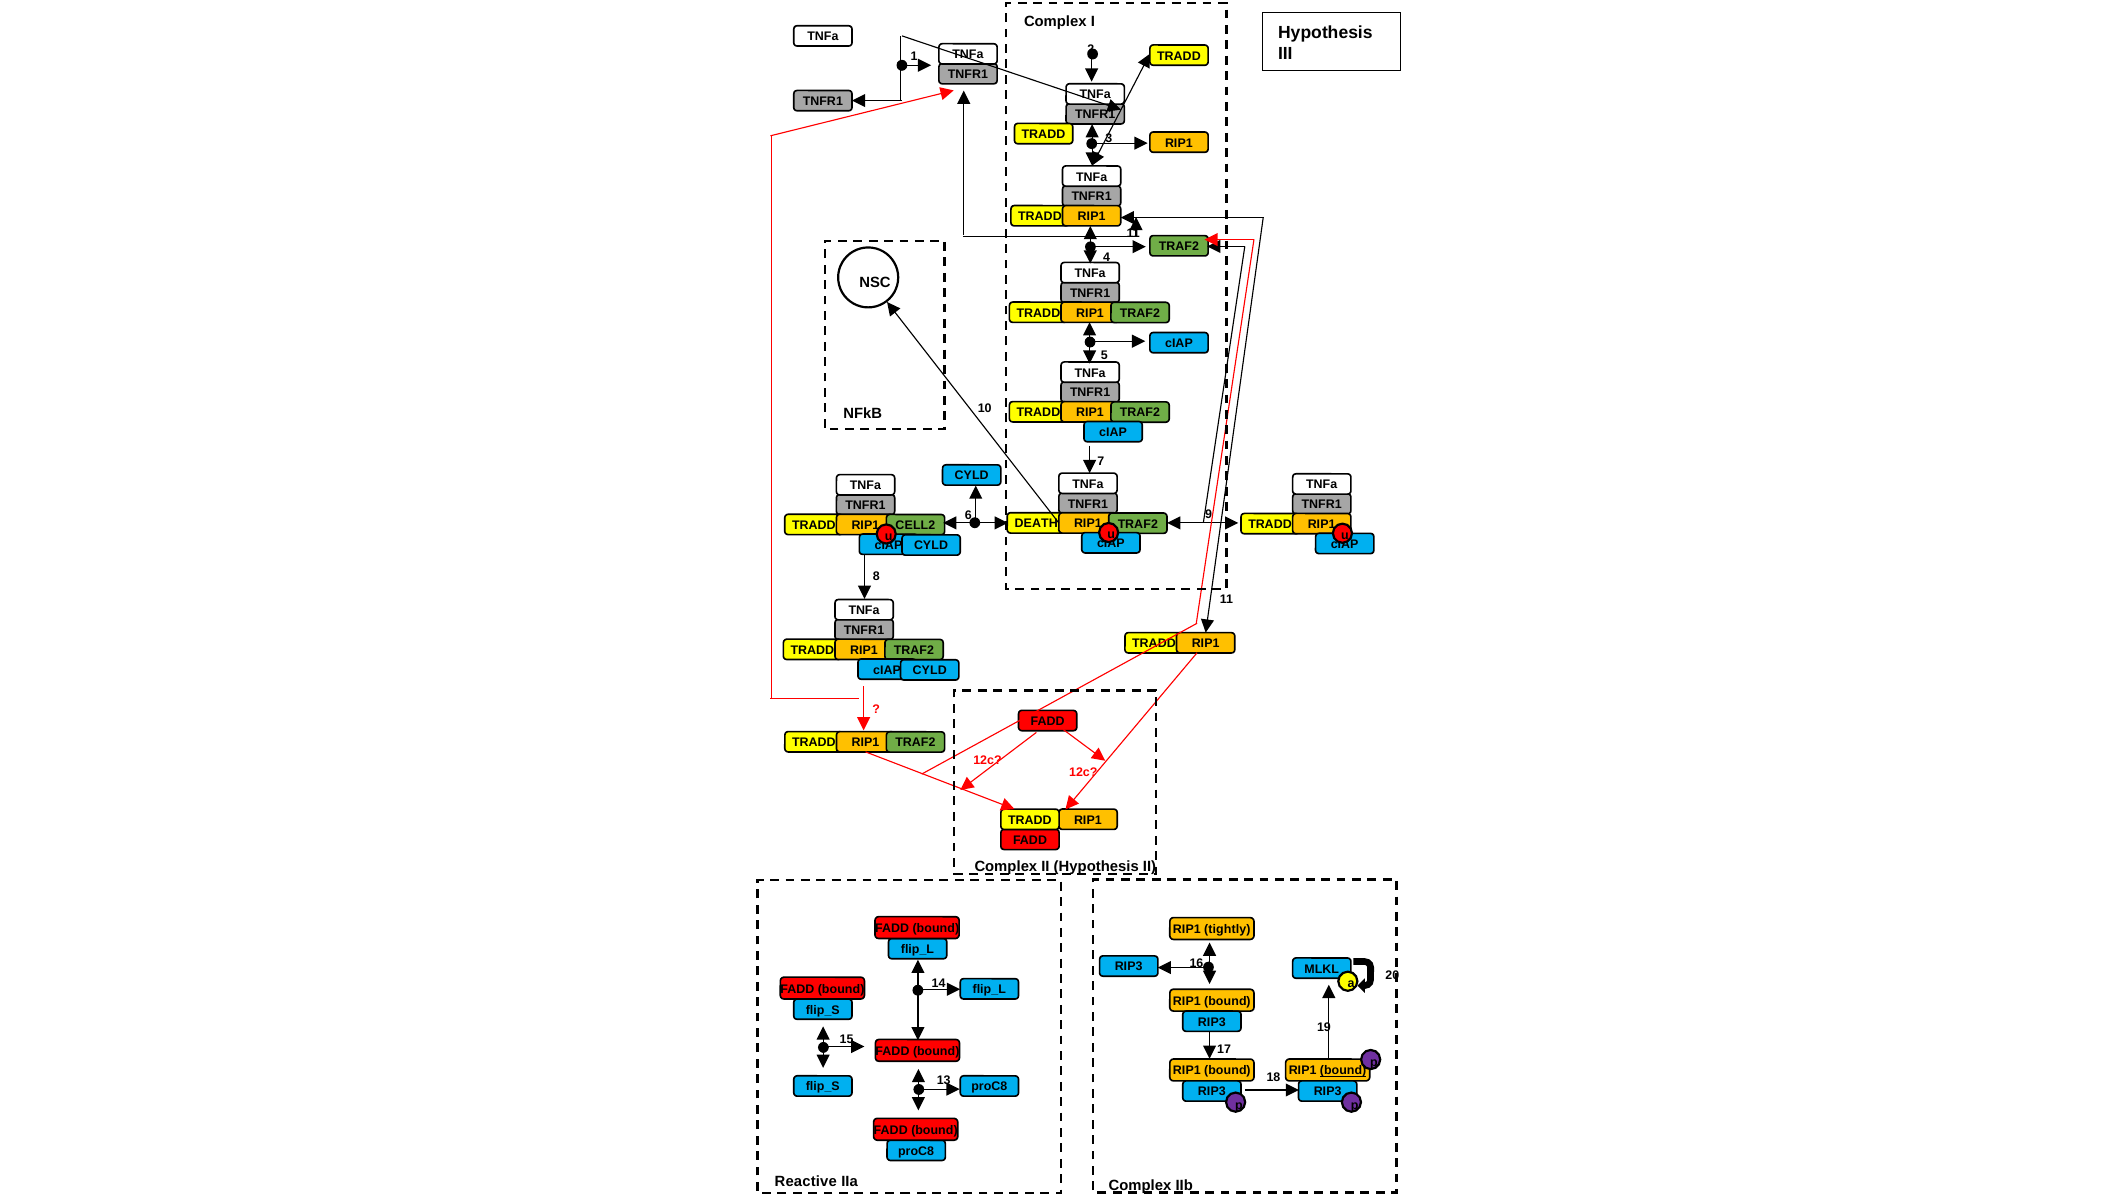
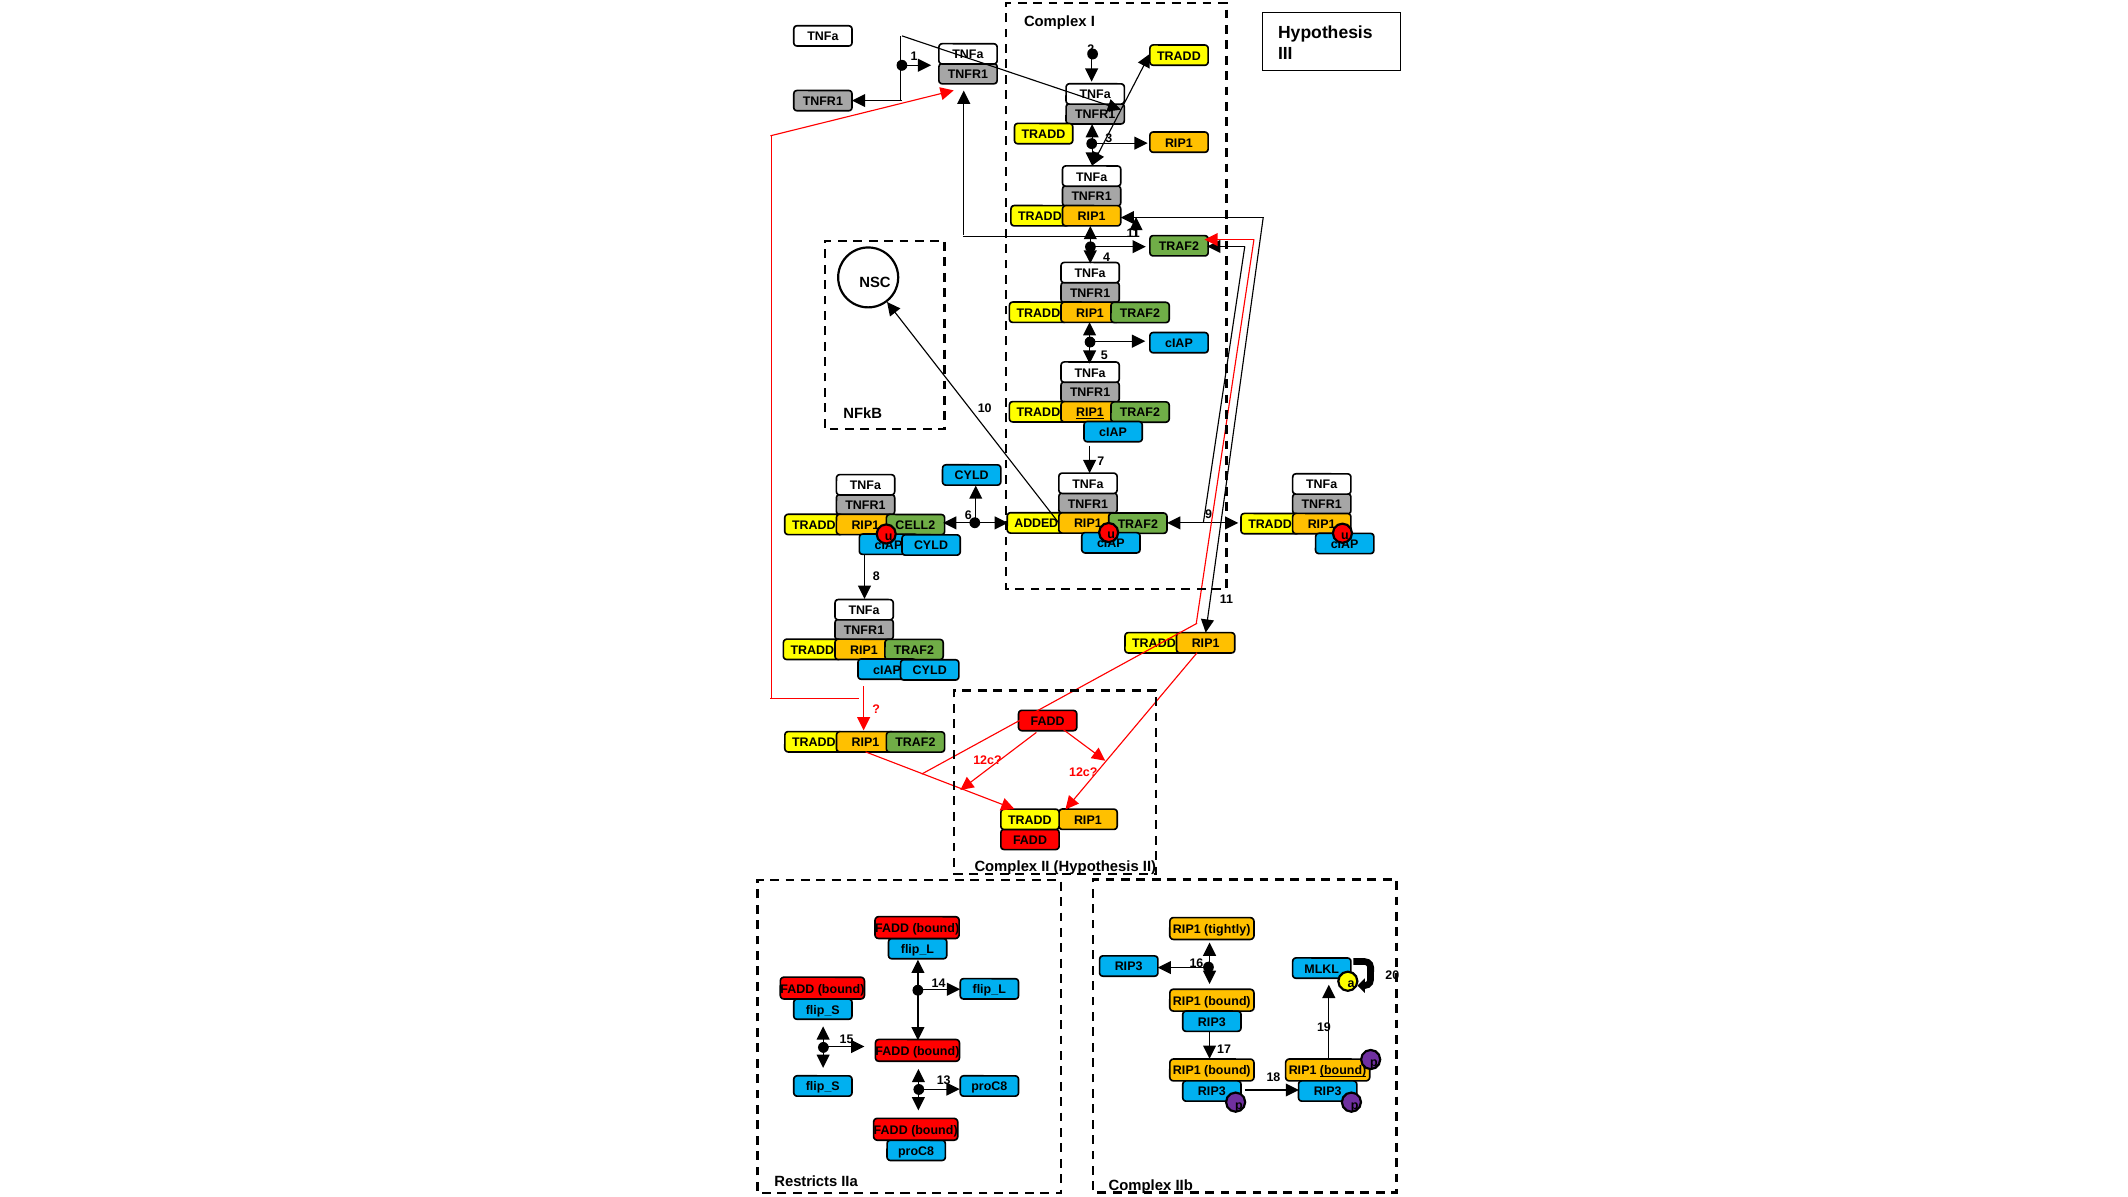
RIP1 at (1090, 413) underline: none -> present
DEATH: DEATH -> ADDED
Reactive: Reactive -> Restricts
